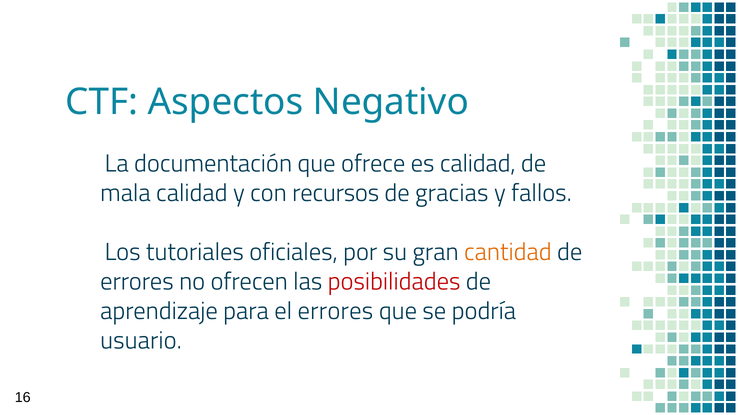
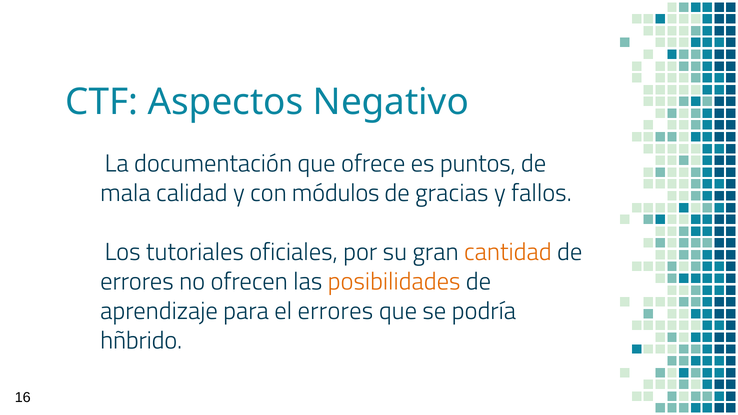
es calidad: calidad -> puntos
recursos: recursos -> módulos
posibilidades colour: red -> orange
usuario: usuario -> hñbrido
